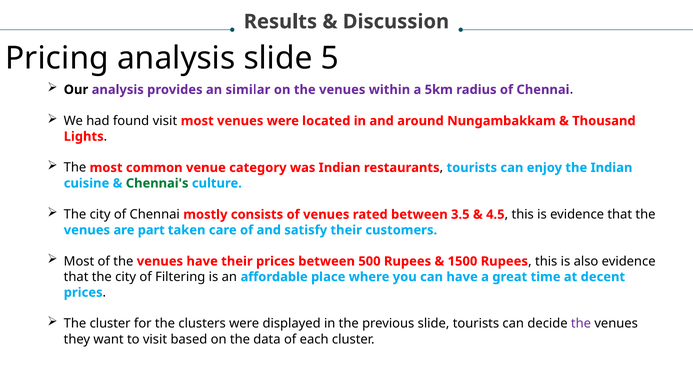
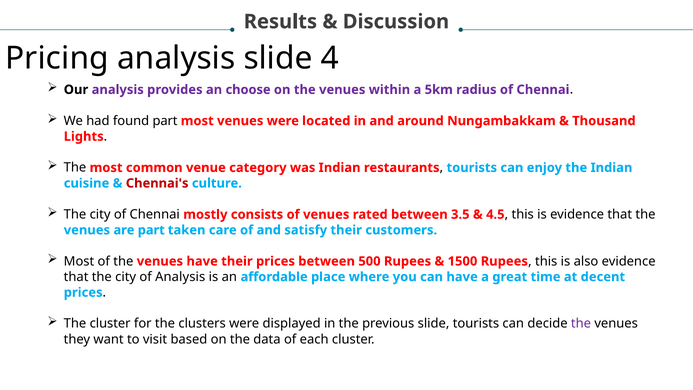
5: 5 -> 4
similar: similar -> choose
found visit: visit -> part
Chennai's colour: green -> red
of Filtering: Filtering -> Analysis
